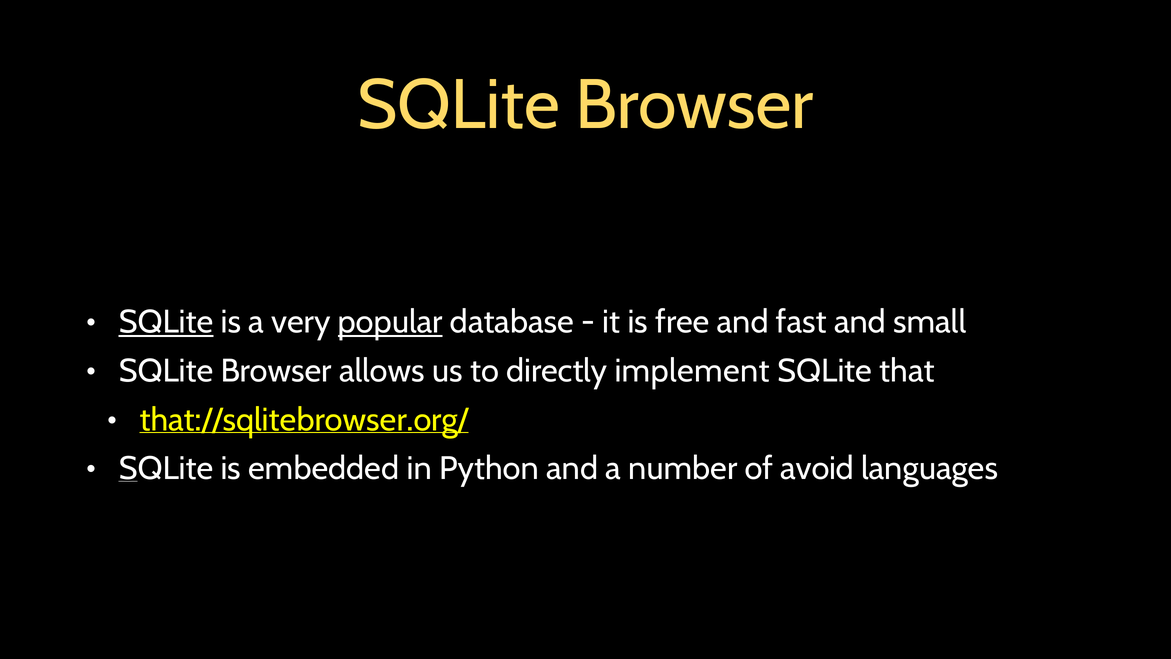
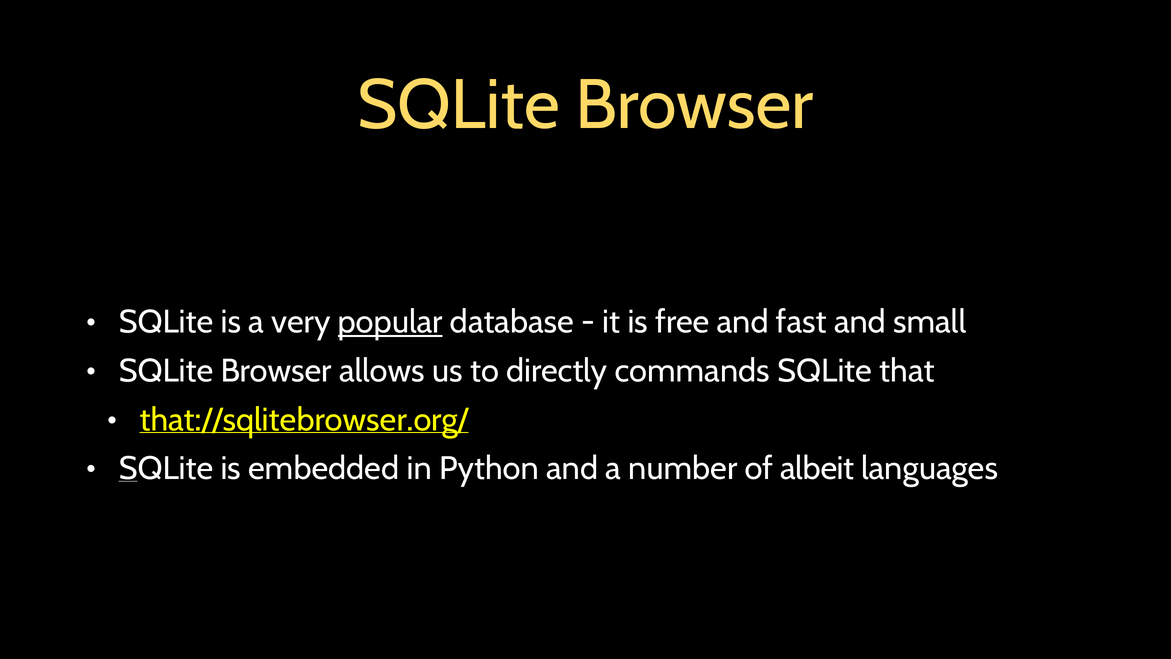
SQLite at (166, 322) underline: present -> none
implement: implement -> commands
avoid: avoid -> albeit
